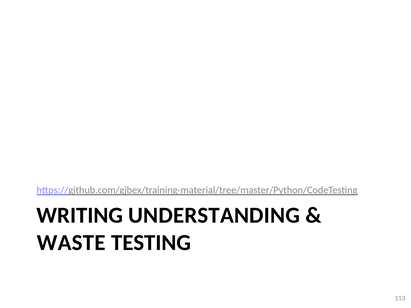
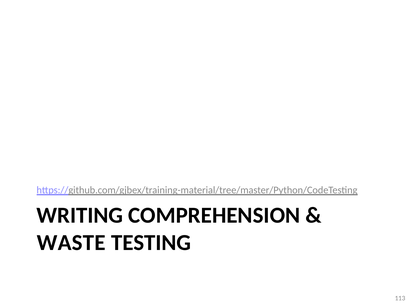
UNDERSTANDING: UNDERSTANDING -> COMPREHENSION
